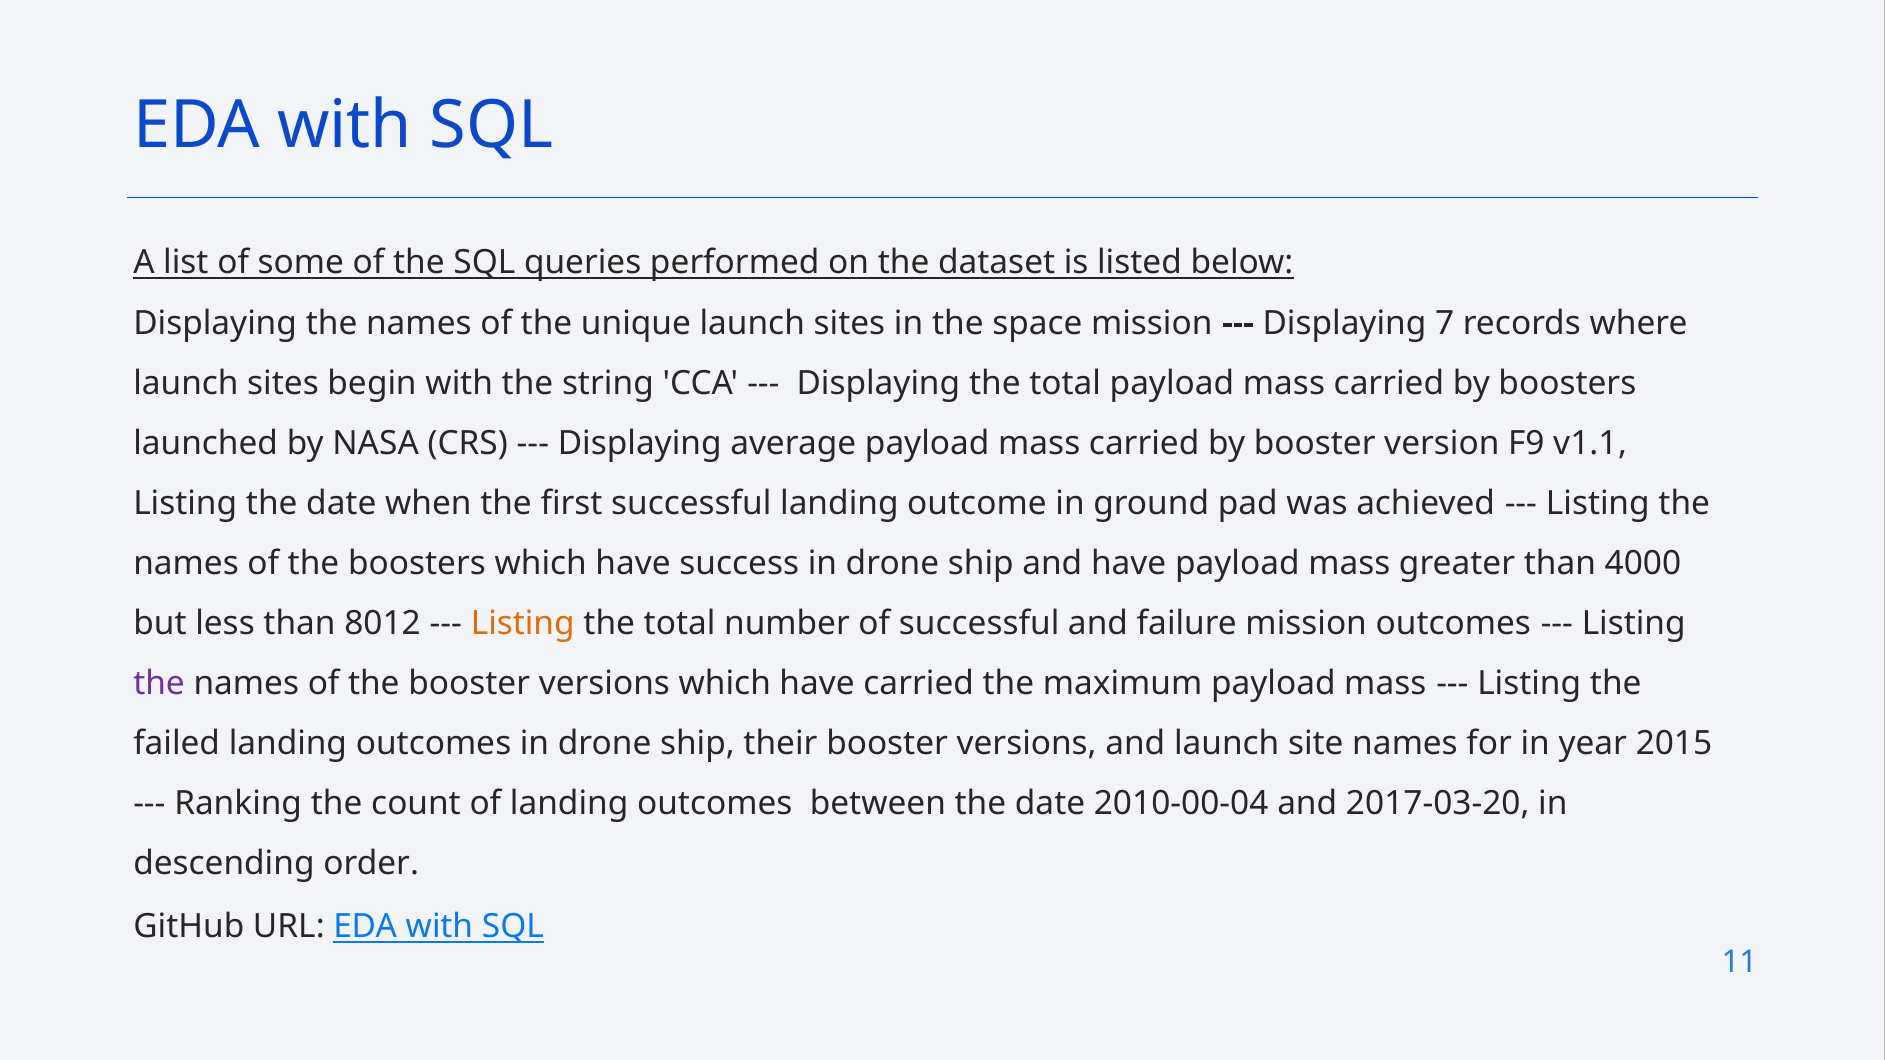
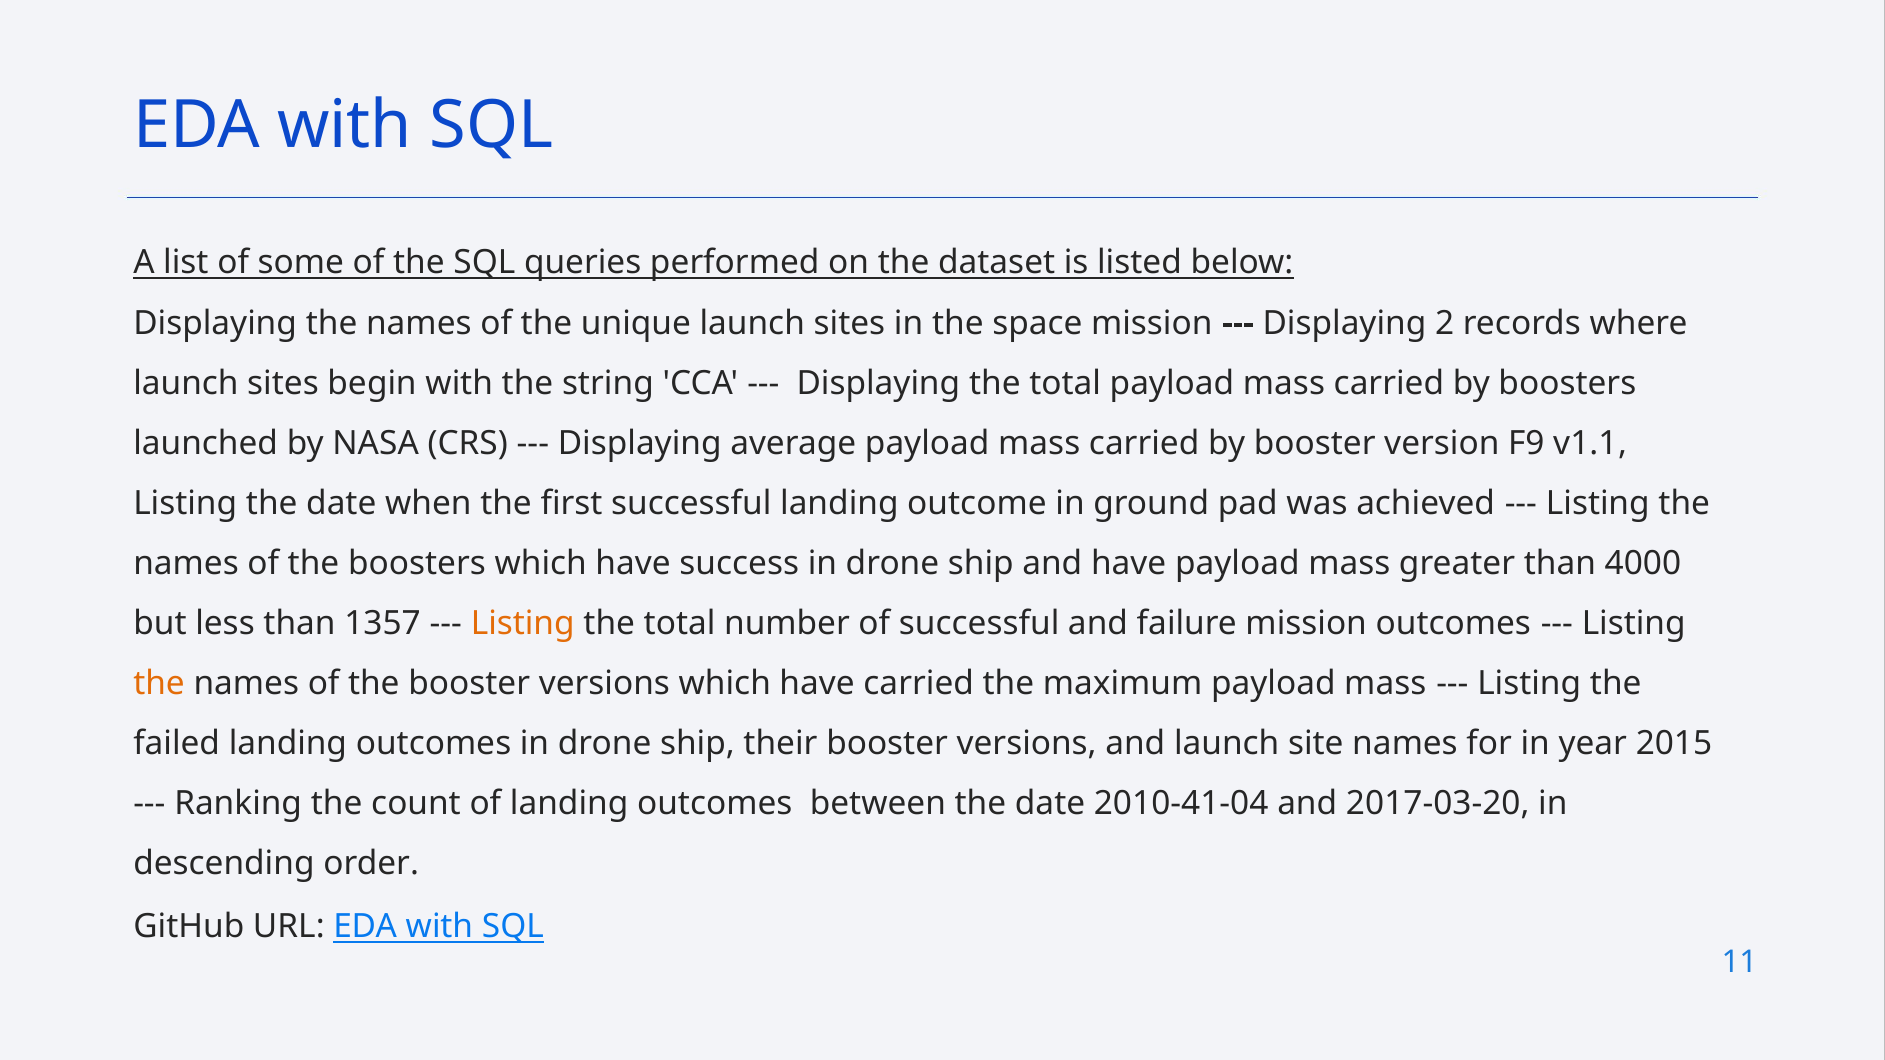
7: 7 -> 2
8012: 8012 -> 1357
the at (159, 684) colour: purple -> orange
2010-00-04: 2010-00-04 -> 2010-41-04
